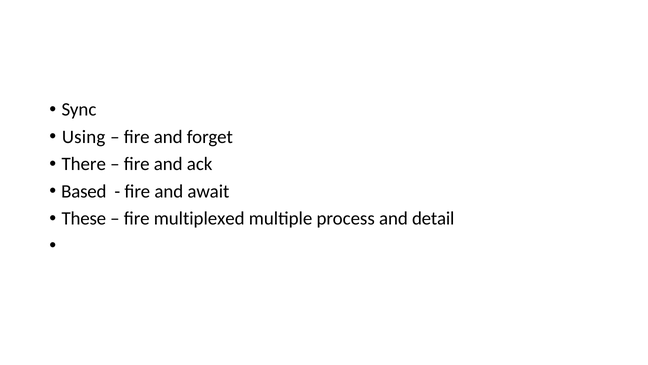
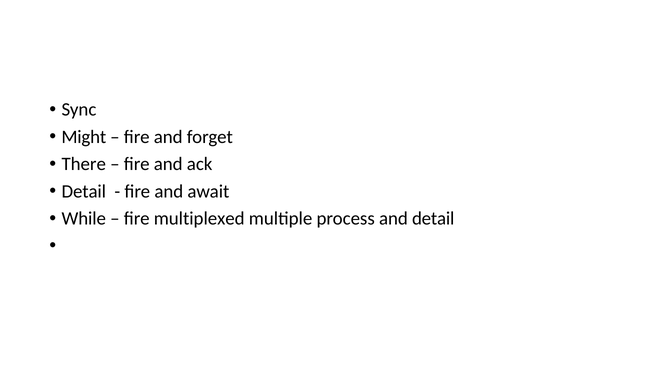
Using: Using -> Might
Based at (84, 191): Based -> Detail
These: These -> While
